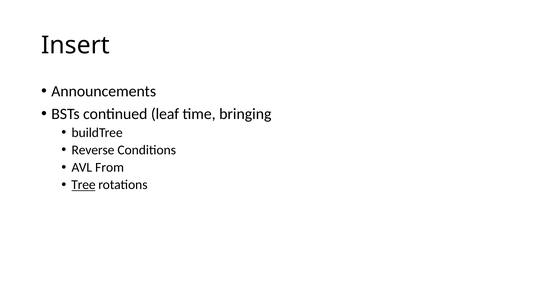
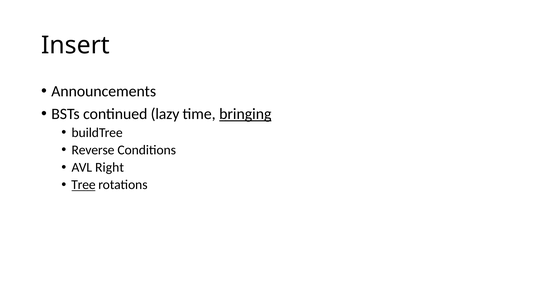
leaf: leaf -> lazy
bringing underline: none -> present
From: From -> Right
